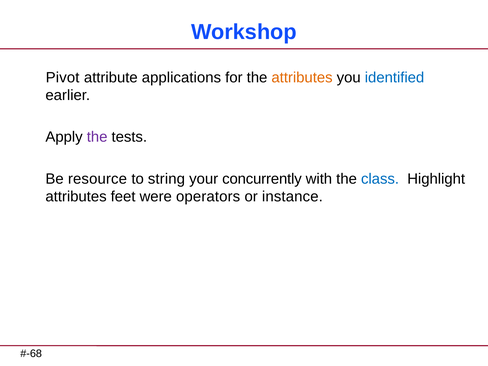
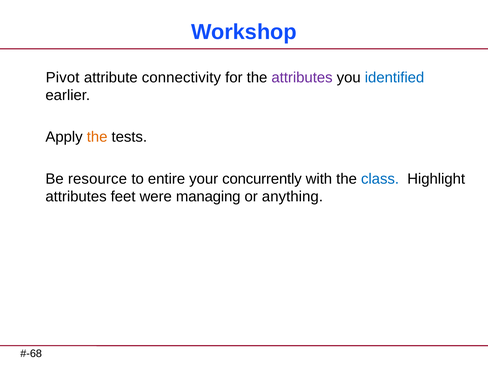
applications: applications -> connectivity
attributes at (302, 77) colour: orange -> purple
the at (97, 137) colour: purple -> orange
string: string -> entire
operators: operators -> managing
instance: instance -> anything
